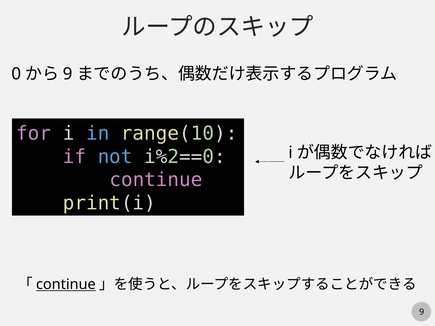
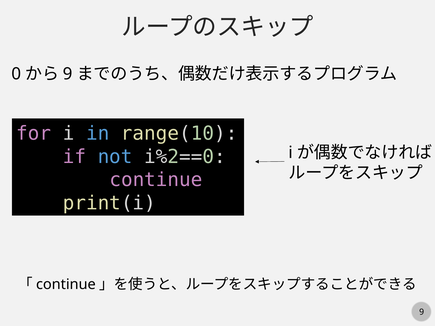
continue at (66, 285) underline: present -> none
